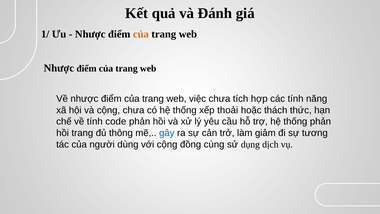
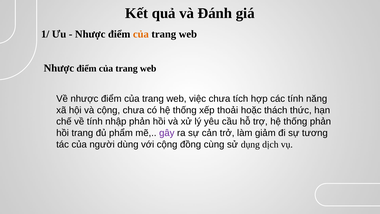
code: code -> nhập
thông: thông -> phẩm
gây colour: blue -> purple
